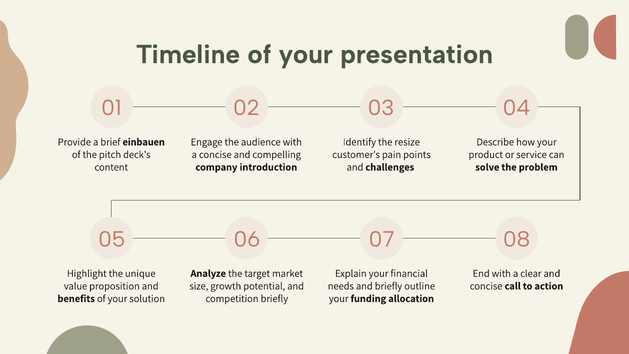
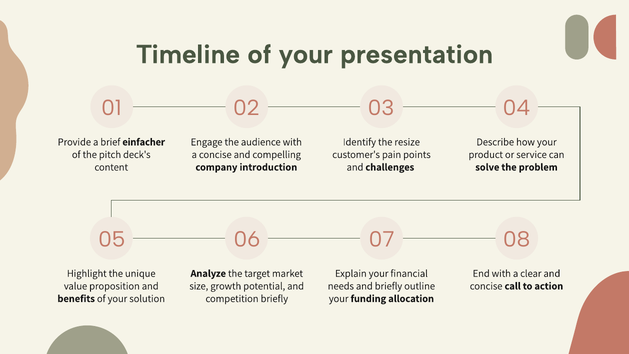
einbauen: einbauen -> einfacher
